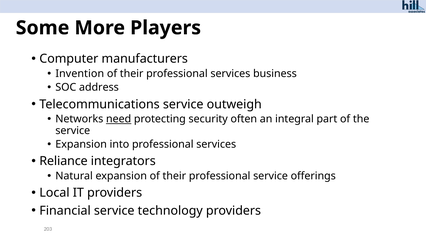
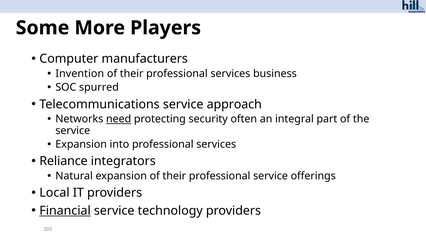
address: address -> spurred
outweigh: outweigh -> approach
Financial underline: none -> present
